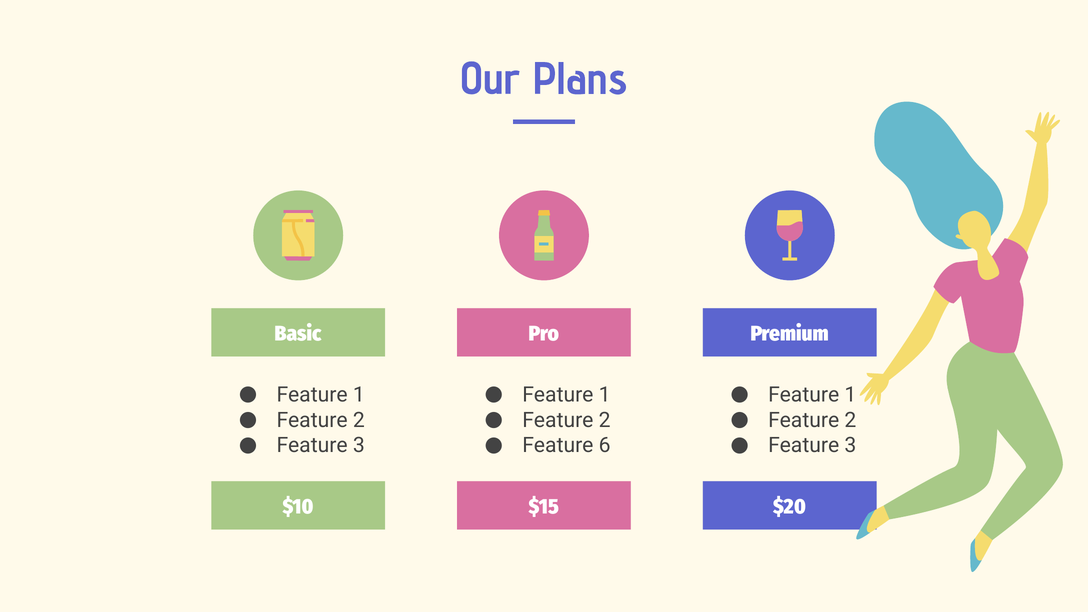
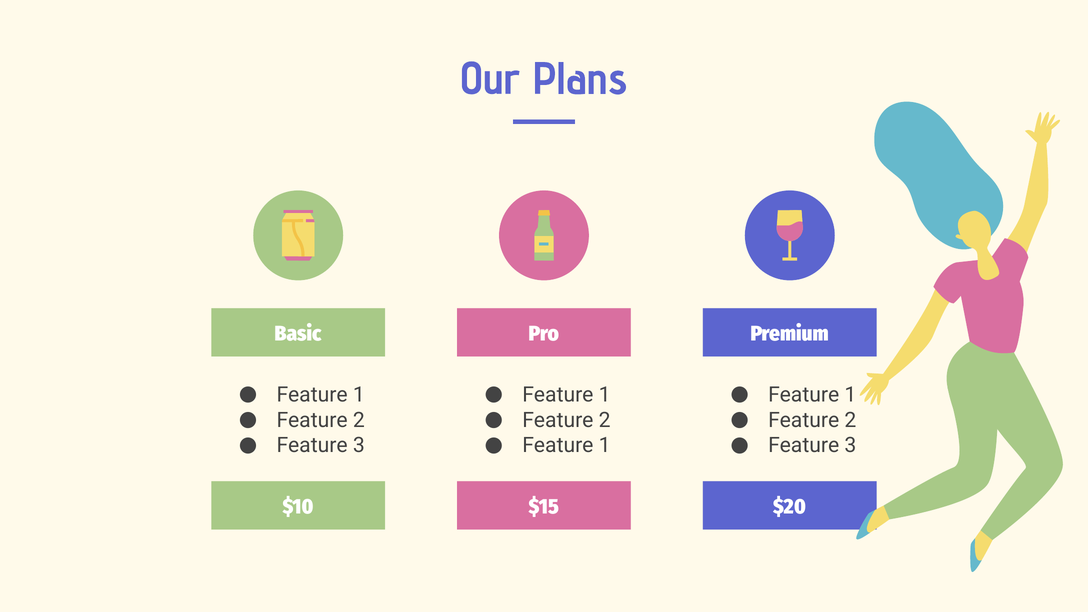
6 at (605, 446): 6 -> 1
